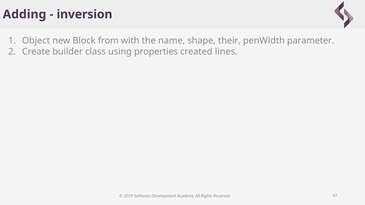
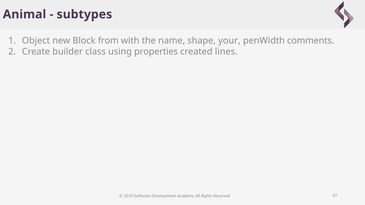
Adding: Adding -> Animal
inversion: inversion -> subtypes
their: their -> your
parameter: parameter -> comments
